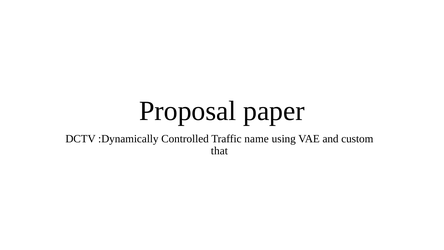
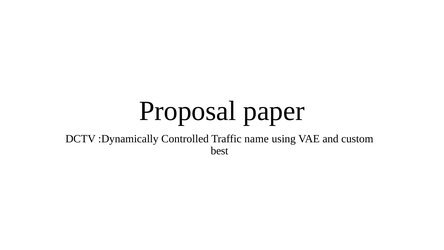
that: that -> best
